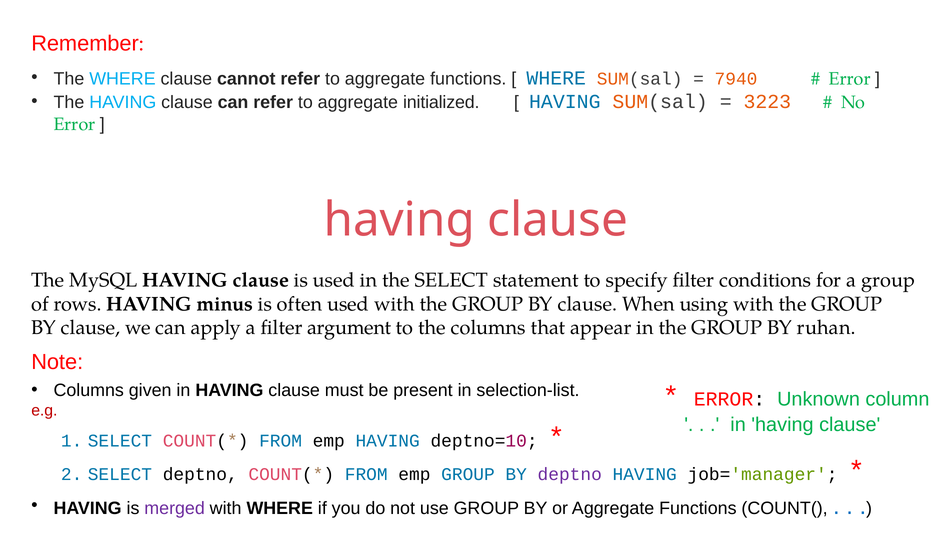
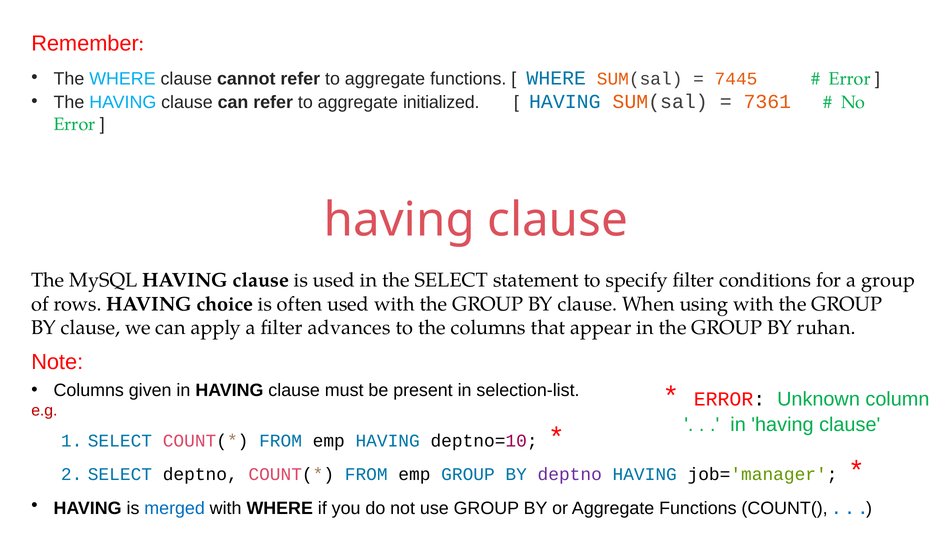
7940: 7940 -> 7445
3223: 3223 -> 7361
minus: minus -> choice
argument: argument -> advances
merged colour: purple -> blue
